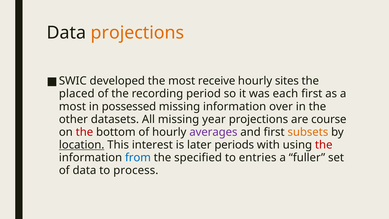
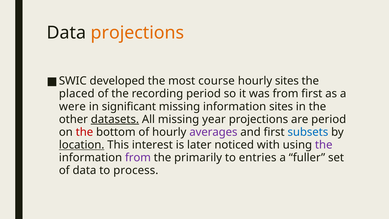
receive: receive -> course
was each: each -> from
most at (72, 106): most -> were
possessed: possessed -> significant
information over: over -> sites
datasets underline: none -> present
are course: course -> period
subsets colour: orange -> blue
periods: periods -> noticed
the at (324, 145) colour: red -> purple
from at (138, 158) colour: blue -> purple
specified: specified -> primarily
